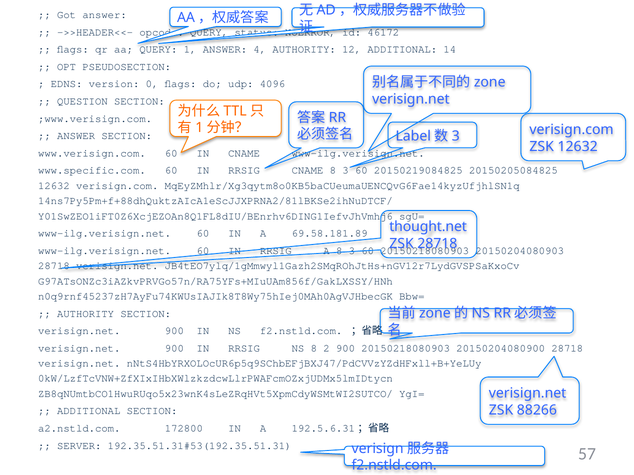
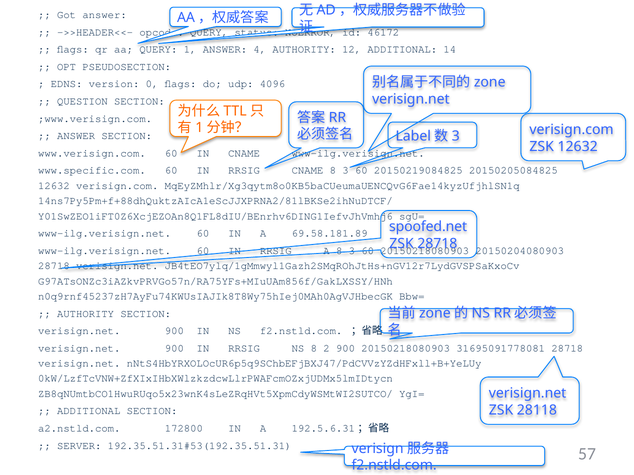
thought.net: thought.net -> spoofed.net
20150204080900: 20150204080900 -> 31695091778081
88266: 88266 -> 28118
